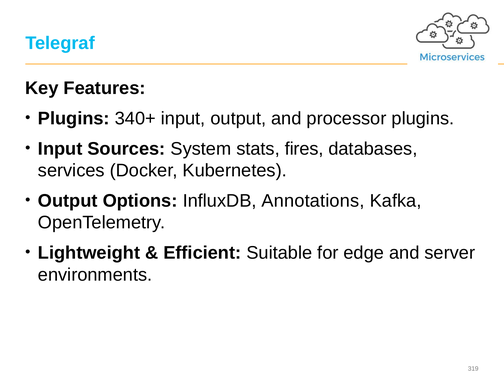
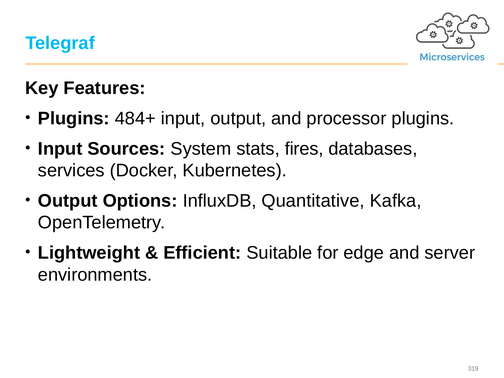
340+: 340+ -> 484+
Annotations: Annotations -> Quantitative
